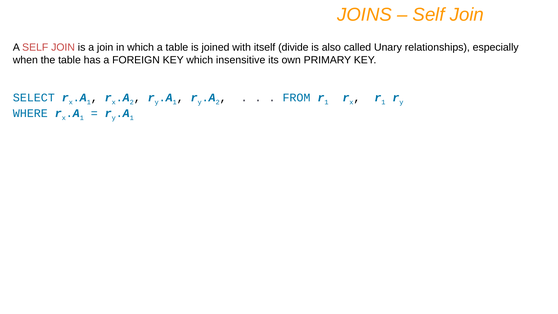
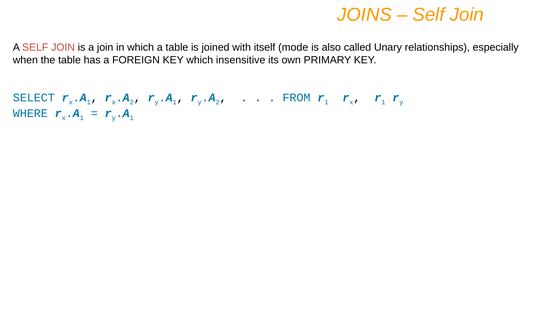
divide: divide -> mode
